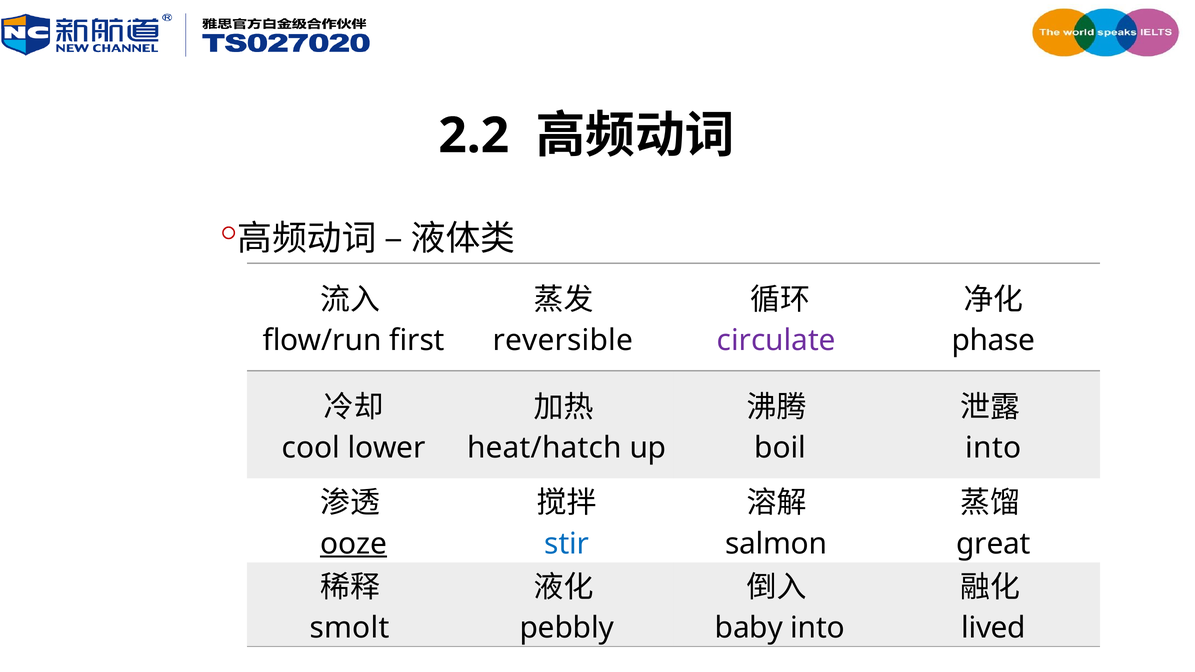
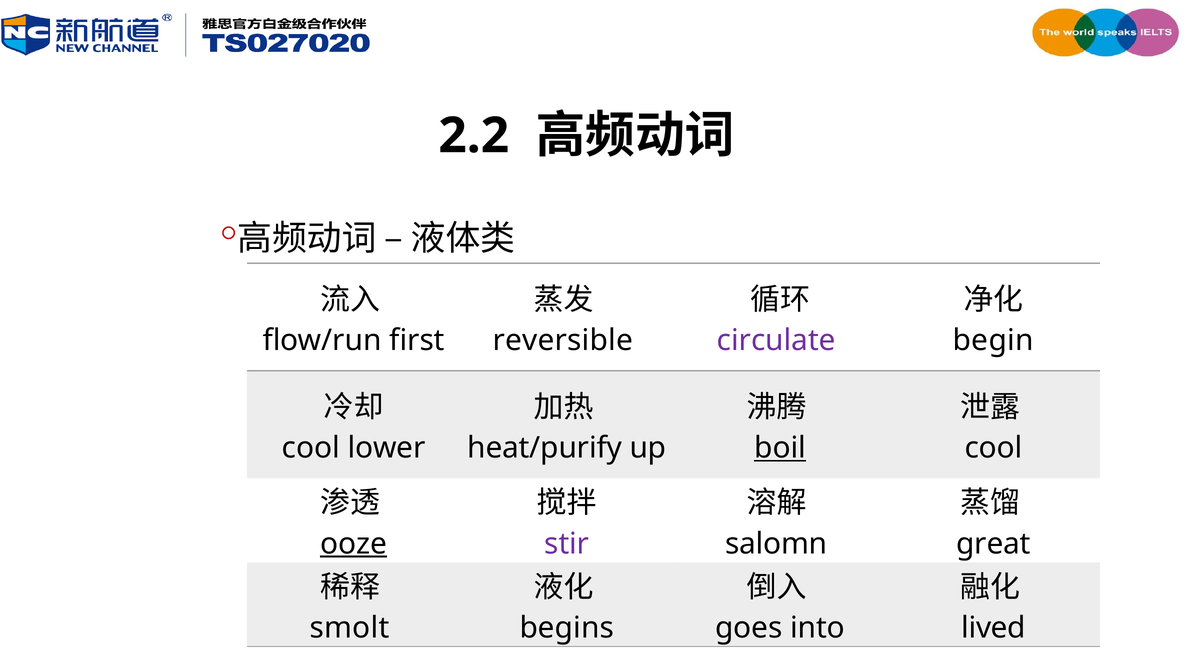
phase: phase -> begin
heat/hatch: heat/hatch -> heat/purify
boil underline: none -> present
into at (993, 448): into -> cool
stir colour: blue -> purple
salmon: salmon -> salomn
pebbly: pebbly -> begins
baby: baby -> goes
